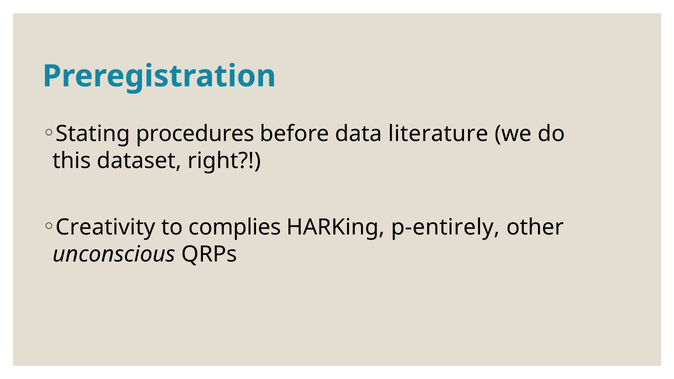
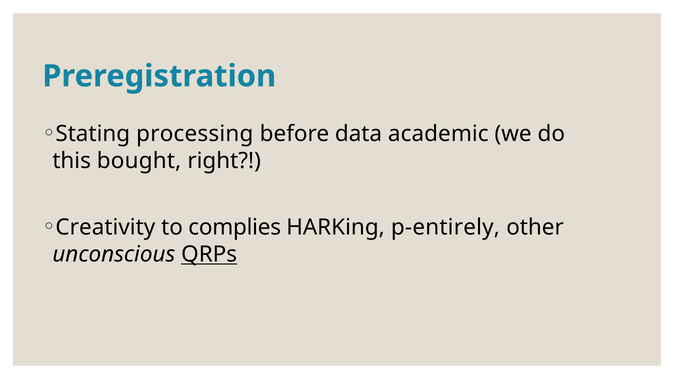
procedures: procedures -> processing
literature: literature -> academic
dataset: dataset -> bought
QRPs underline: none -> present
